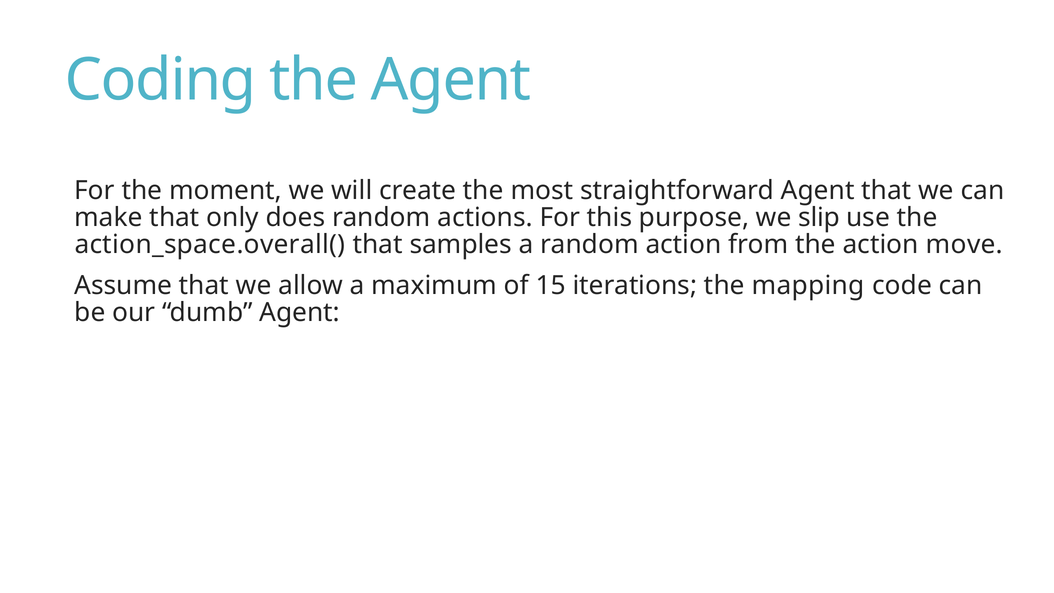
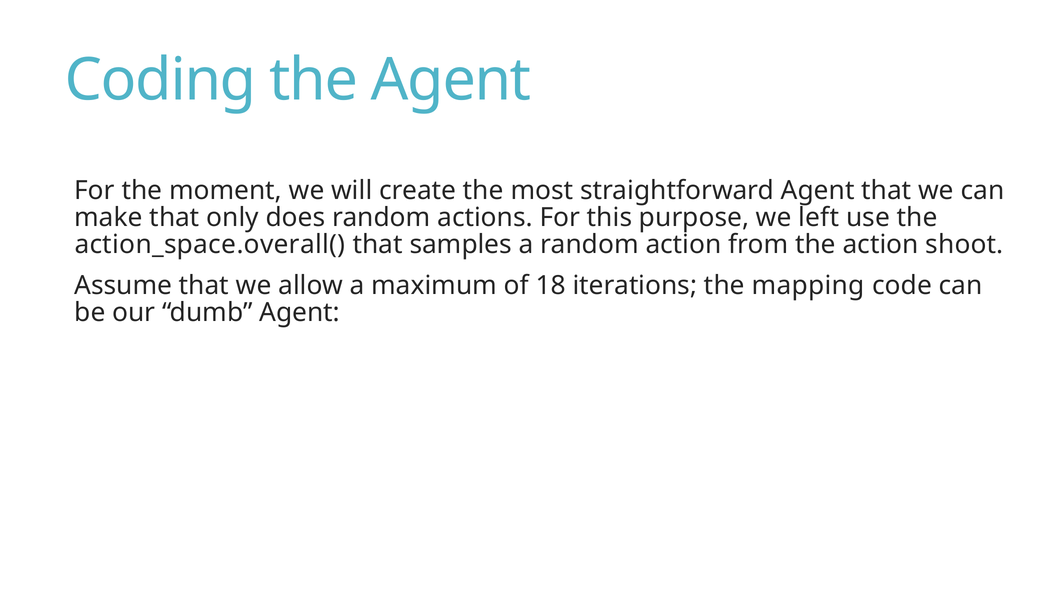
slip: slip -> left
move: move -> shoot
15: 15 -> 18
